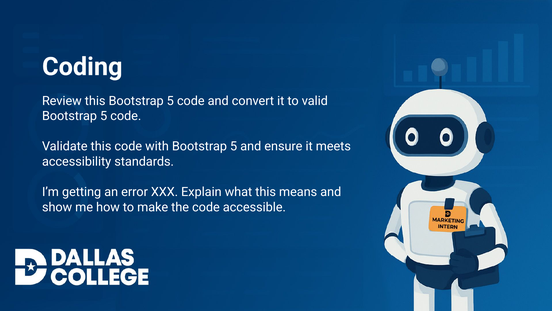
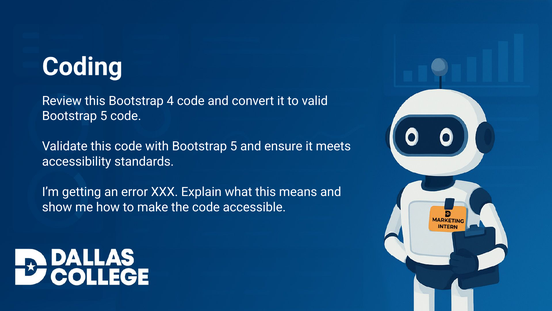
this Bootstrap 5: 5 -> 4
